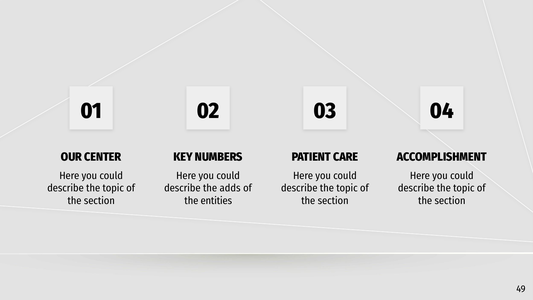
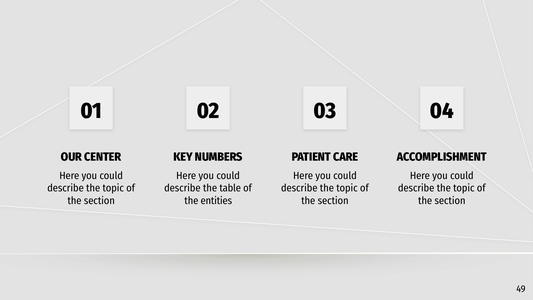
adds: adds -> table
